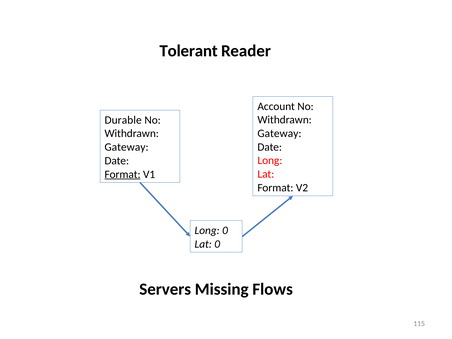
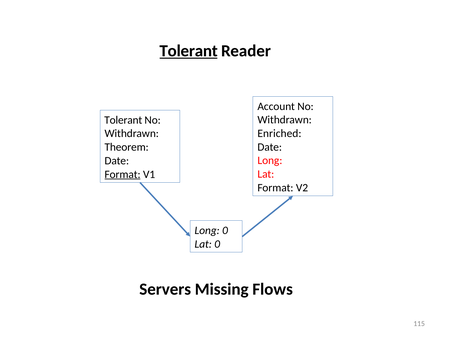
Tolerant at (189, 51) underline: none -> present
Durable at (123, 120): Durable -> Tolerant
Gateway at (279, 133): Gateway -> Enriched
Gateway at (127, 147): Gateway -> Theorem
